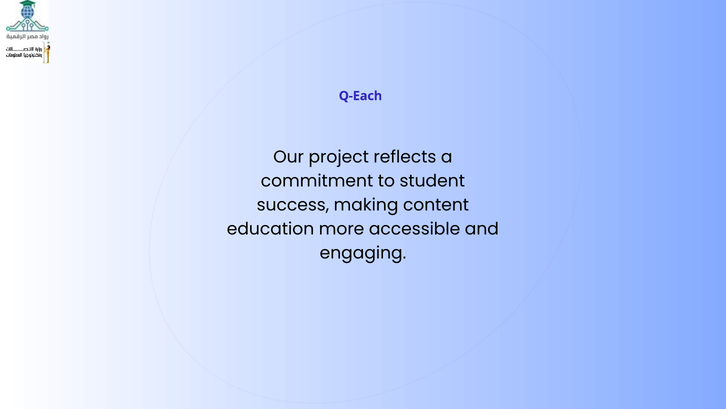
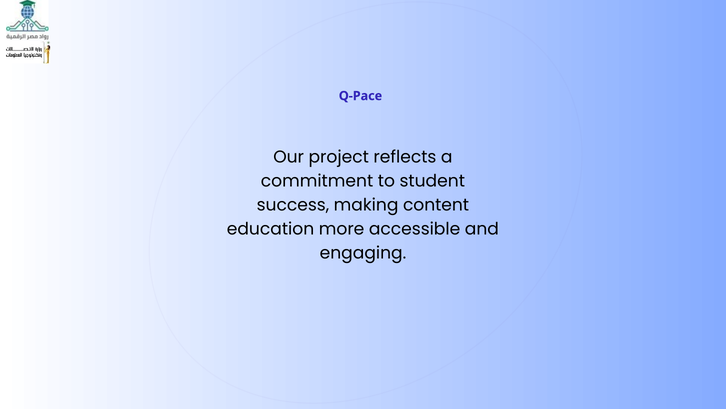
Q-Each: Q-Each -> Q-Pace
